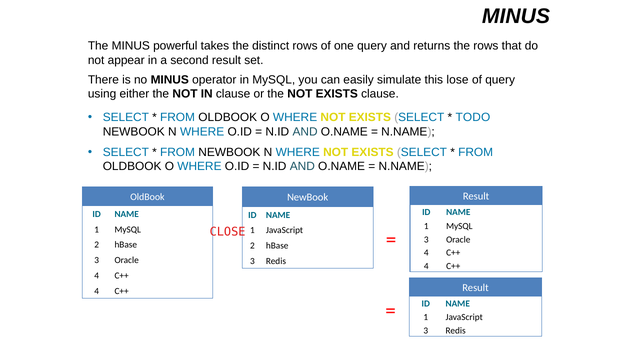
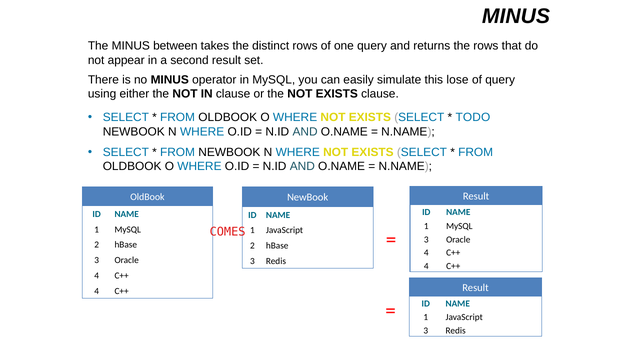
powerful: powerful -> between
CLOSE: CLOSE -> COMES
